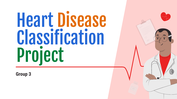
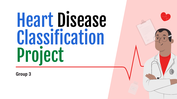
Disease colour: orange -> black
